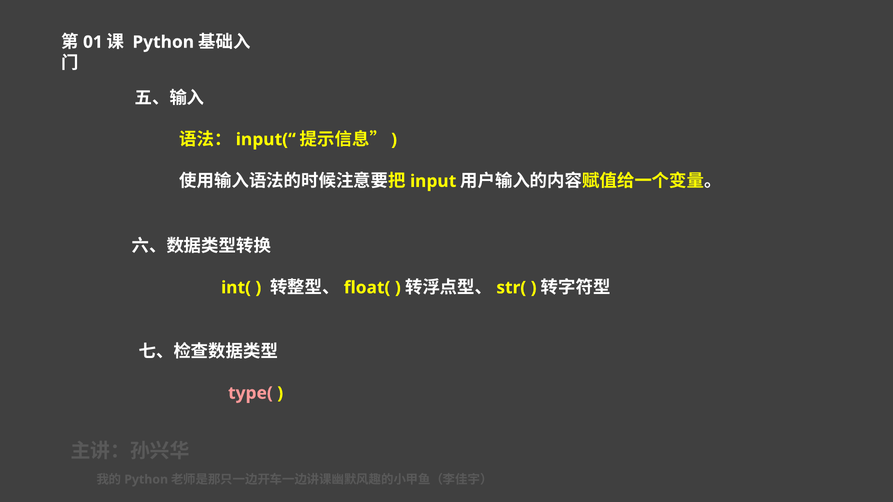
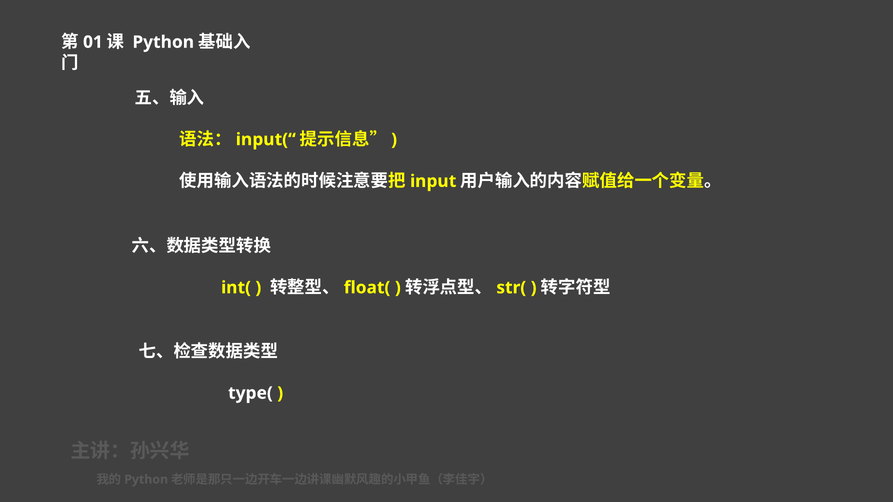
type( colour: pink -> white
